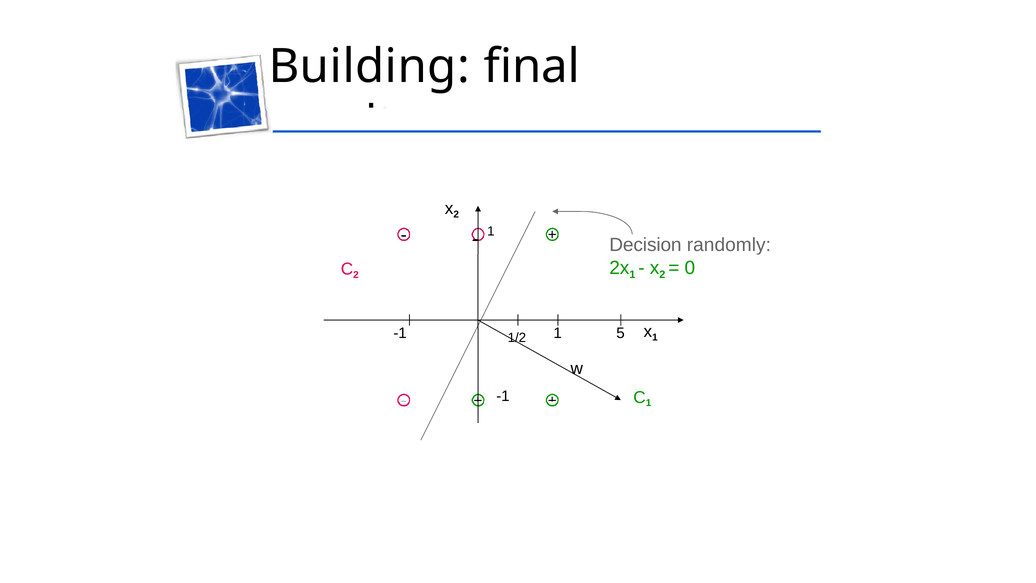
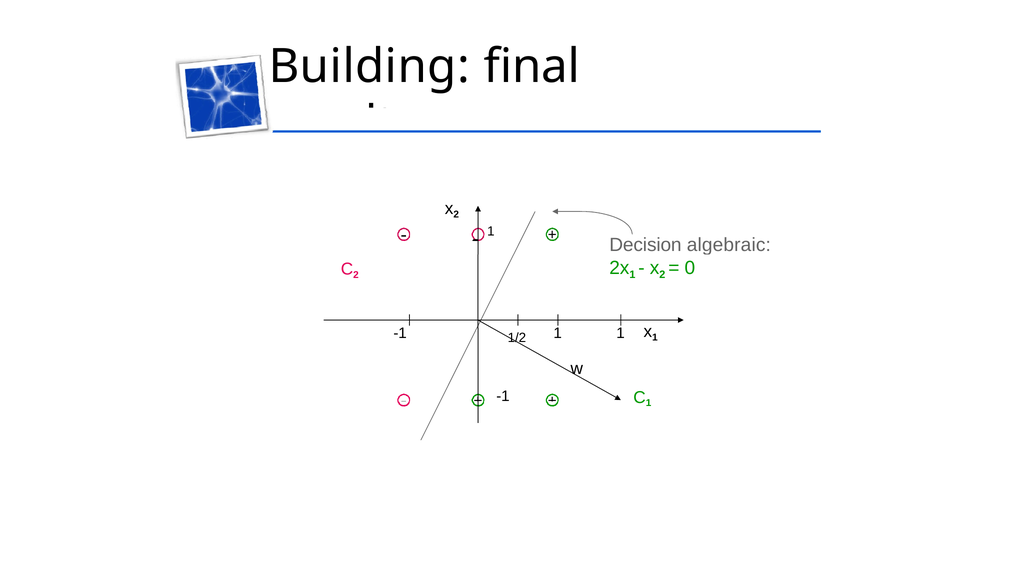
randomly: randomly -> algebraic
5 at (620, 333): 5 -> 1
